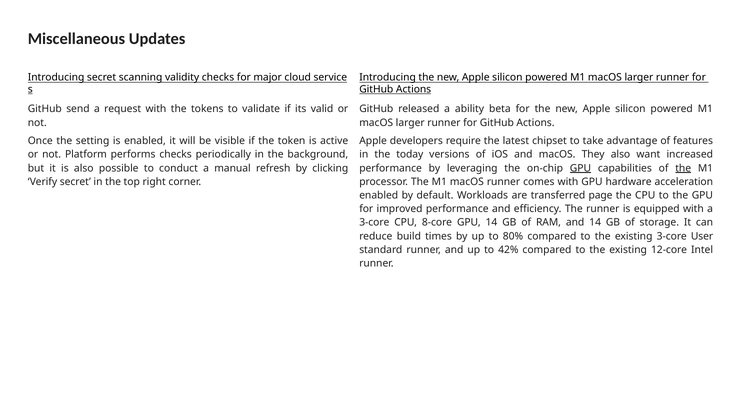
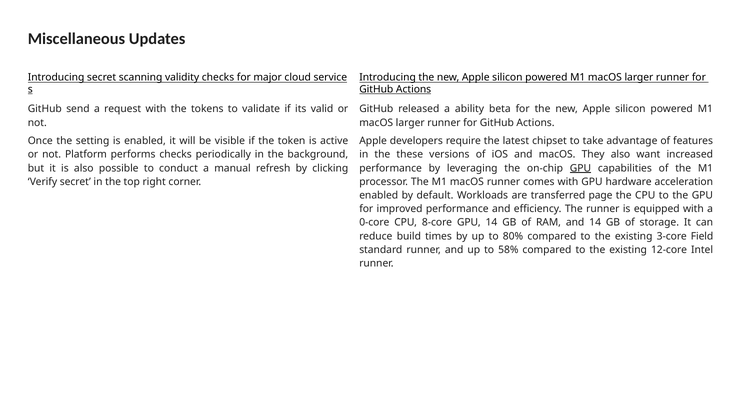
today: today -> these
the at (683, 168) underline: present -> none
3-core at (374, 222): 3-core -> 0-core
User: User -> Field
42%: 42% -> 58%
